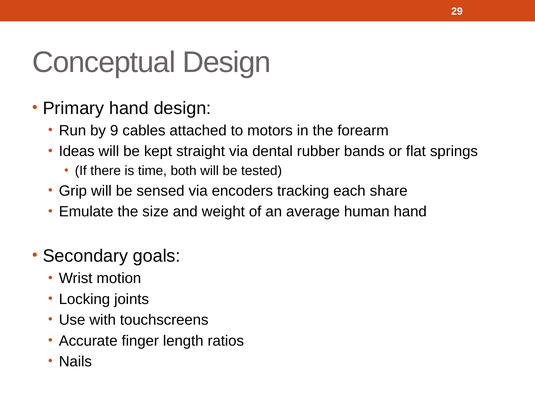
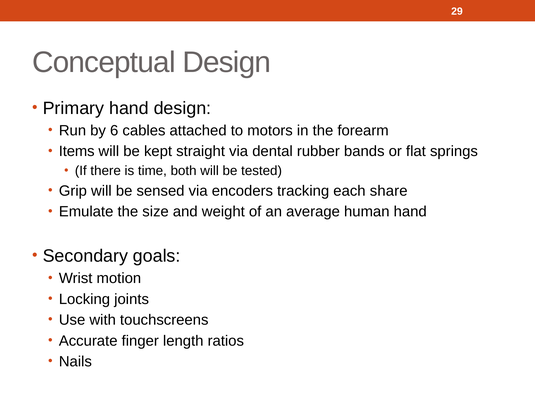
9: 9 -> 6
Ideas: Ideas -> Items
